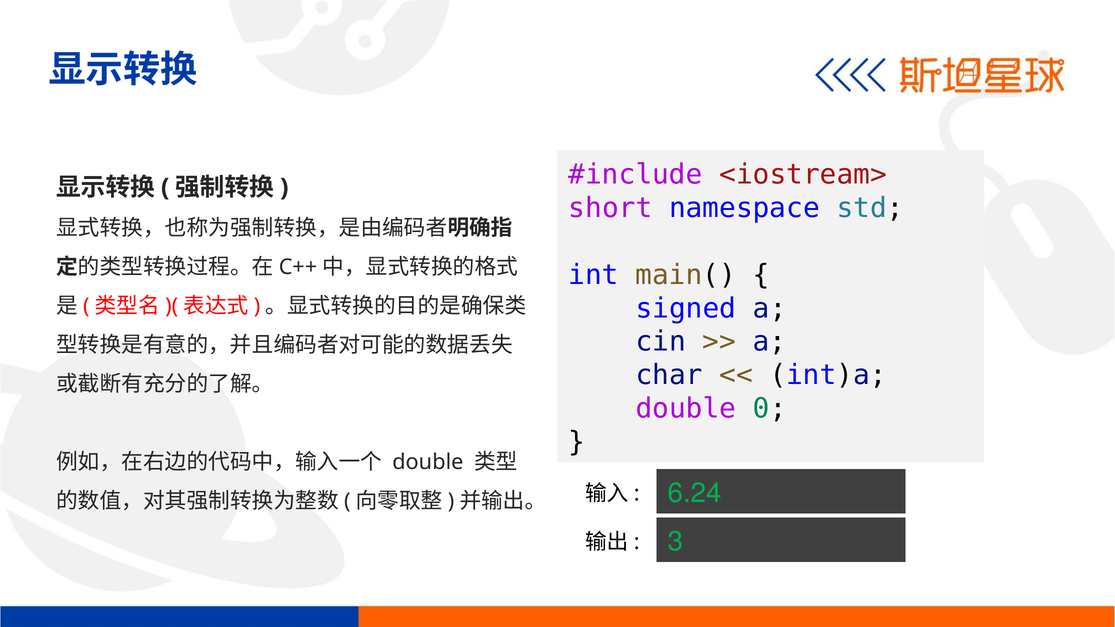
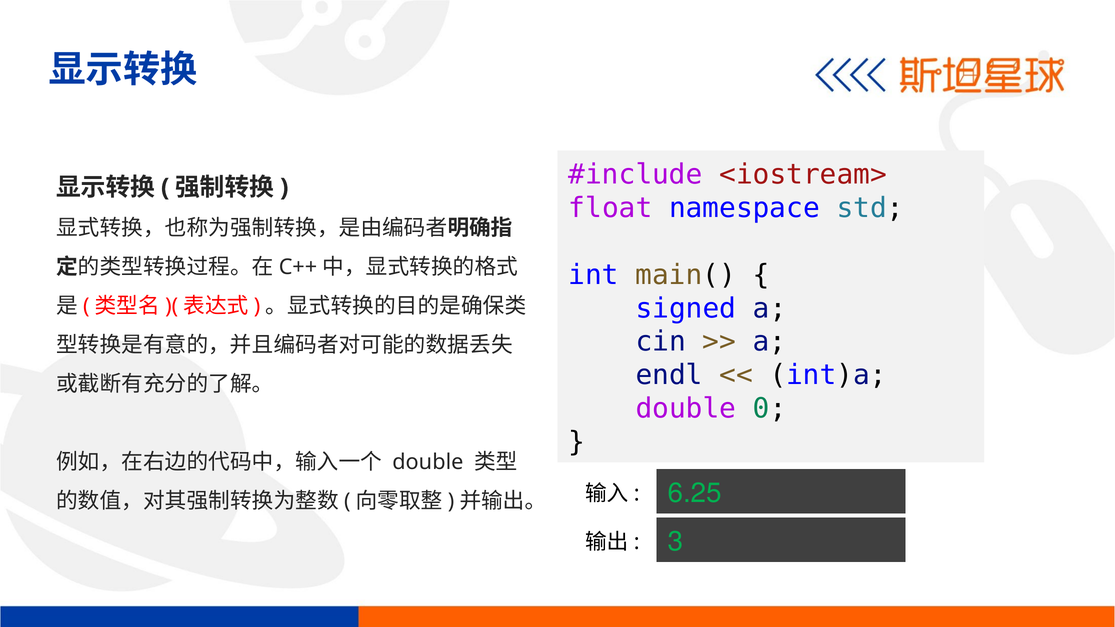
short: short -> float
char: char -> endl
6.24: 6.24 -> 6.25
